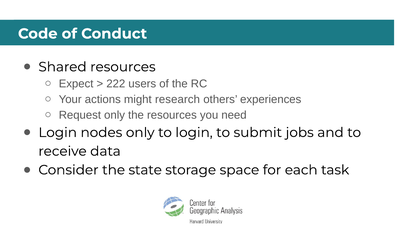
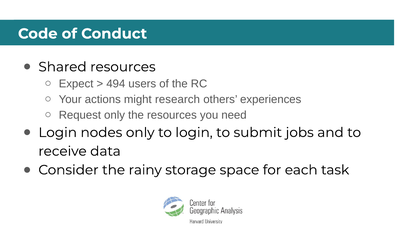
222: 222 -> 494
state: state -> rainy
